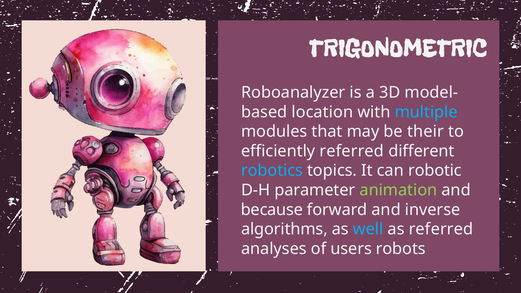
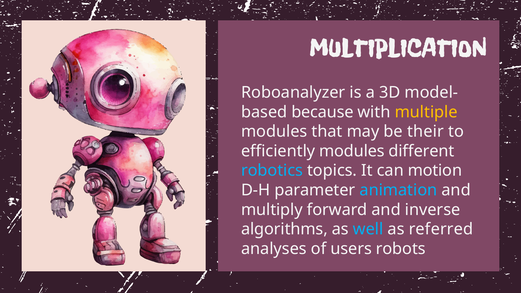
TRIGONOMETRIC: TRIGONOMETRIC -> MULTIPLICATION
location: location -> because
multiple colour: light blue -> yellow
efficiently referred: referred -> modules
robotic: robotic -> motion
animation colour: light green -> light blue
because: because -> multiply
